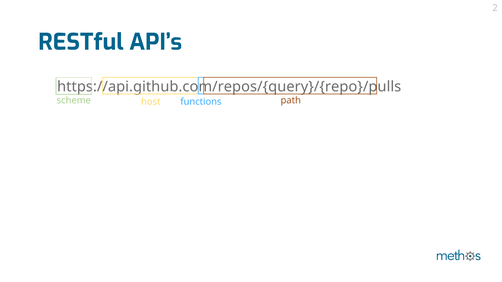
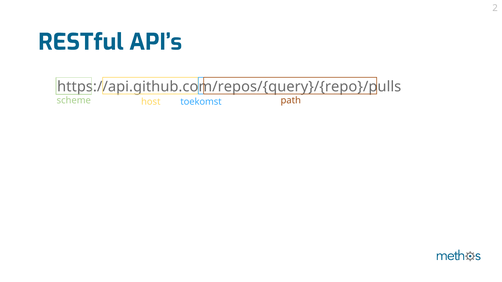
functions: functions -> toekomst
